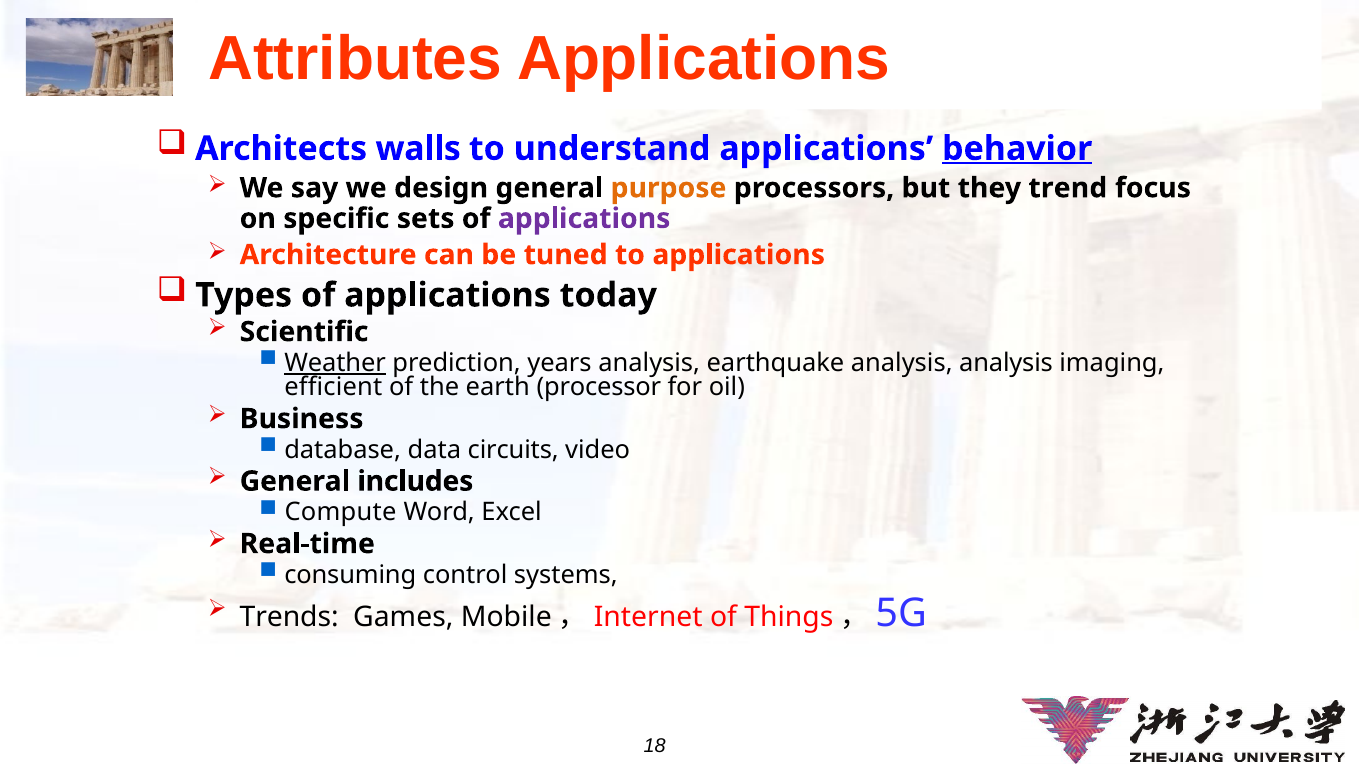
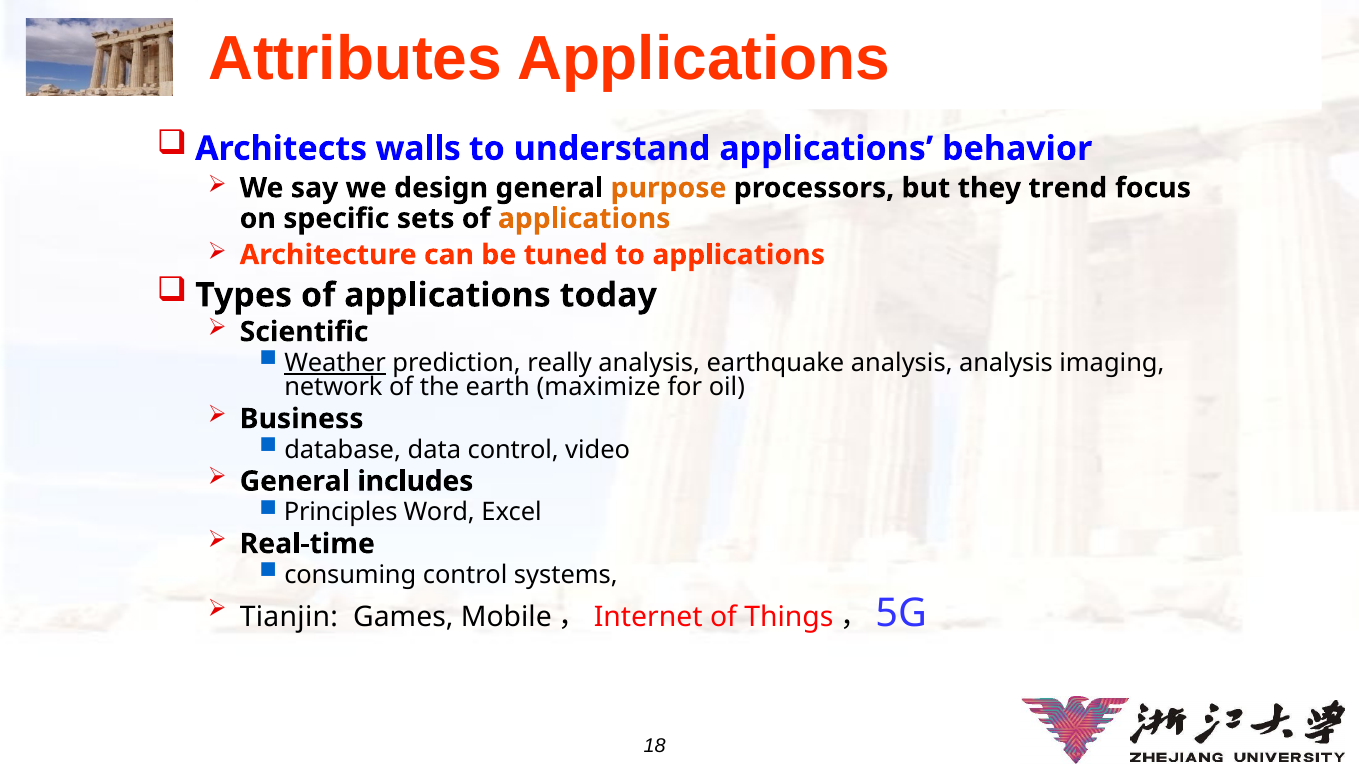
behavior underline: present -> none
applications at (584, 218) colour: purple -> orange
years: years -> really
efficient: efficient -> network
processor: processor -> maximize
data circuits: circuits -> control
Compute: Compute -> Principles
Trends: Trends -> Tianjin
